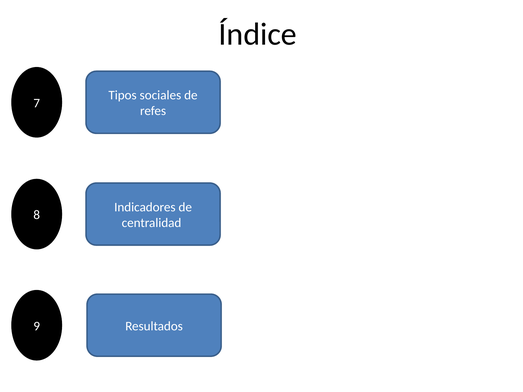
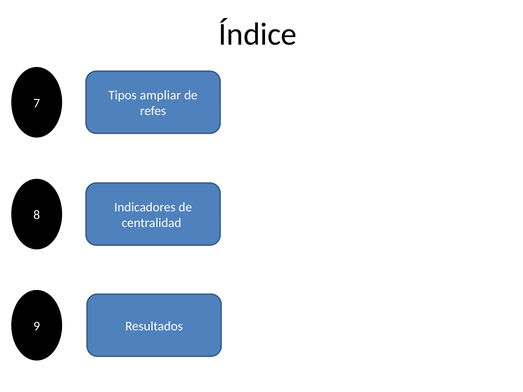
sociales: sociales -> ampliar
